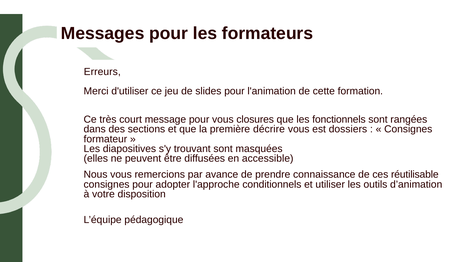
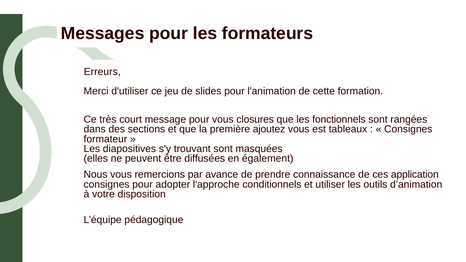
décrire: décrire -> ajoutez
dossiers: dossiers -> tableaux
accessible: accessible -> également
réutilisable: réutilisable -> application
